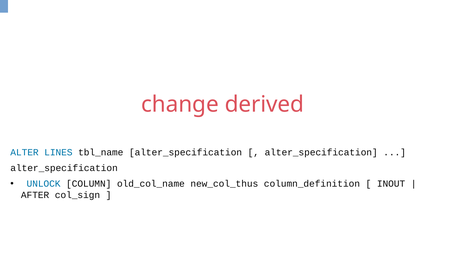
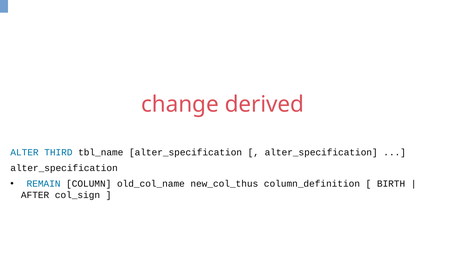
LINES: LINES -> THIRD
UNLOCK: UNLOCK -> REMAIN
INOUT: INOUT -> BIRTH
